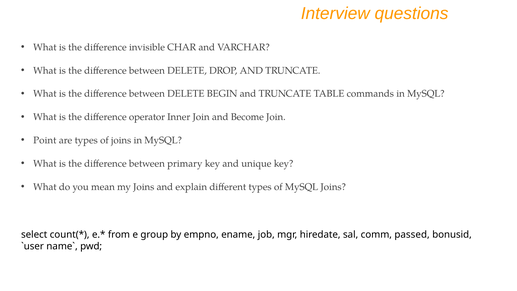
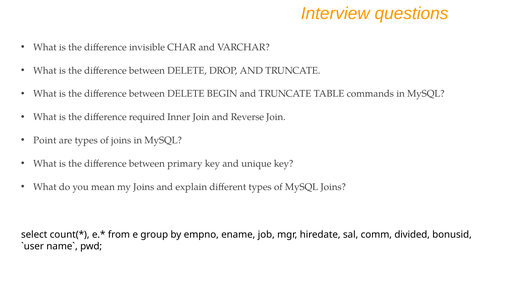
operator: operator -> required
Become: Become -> Reverse
passed: passed -> divided
